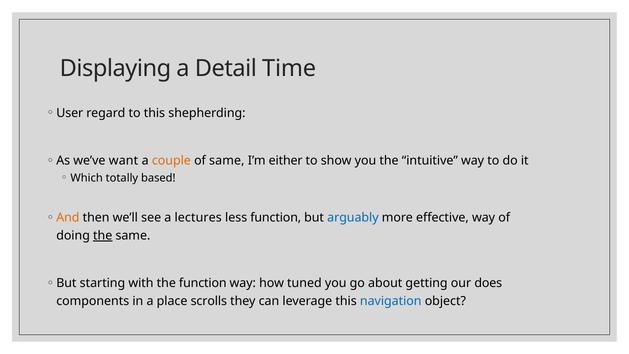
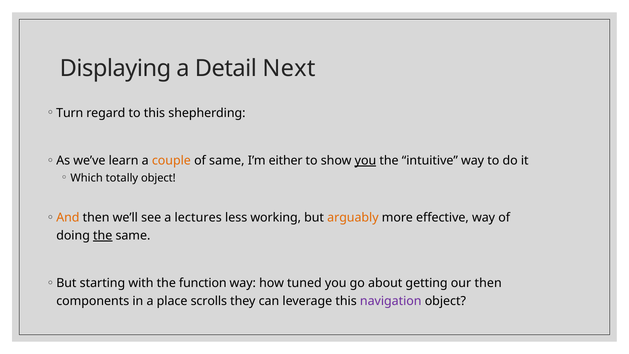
Time: Time -> Next
User: User -> Turn
want: want -> learn
you at (365, 161) underline: none -> present
totally based: based -> object
less function: function -> working
arguably colour: blue -> orange
our does: does -> then
navigation colour: blue -> purple
